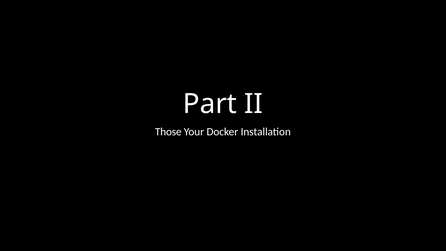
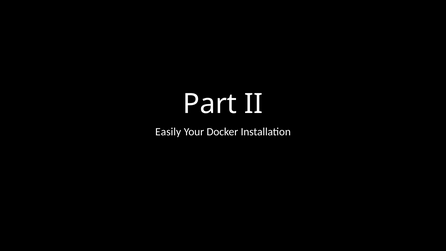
Those: Those -> Easily
